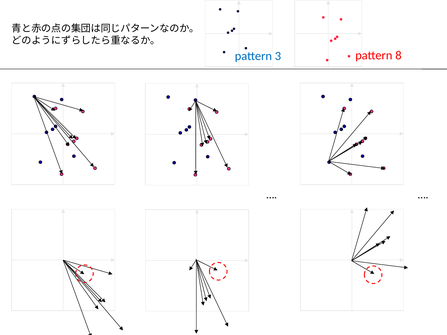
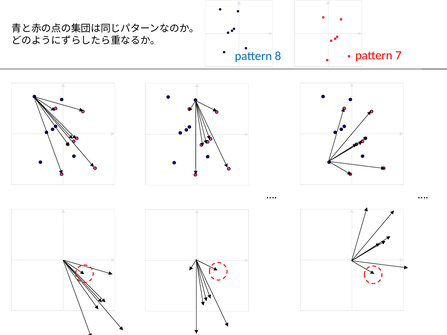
3: 3 -> 8
8: 8 -> 7
